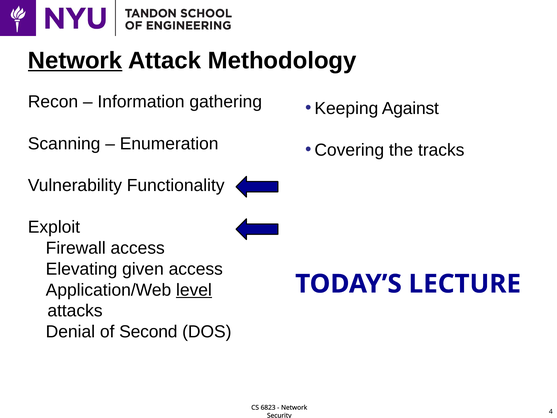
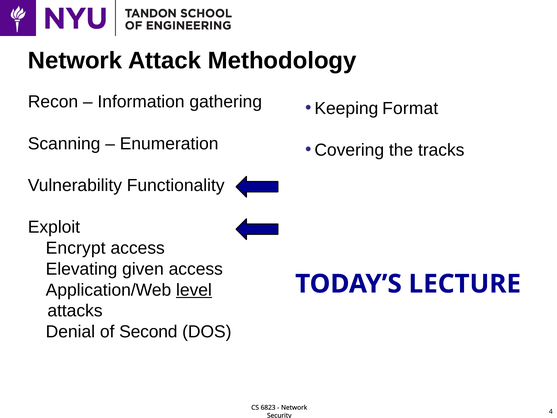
Network at (75, 60) underline: present -> none
Against: Against -> Format
Firewall: Firewall -> Encrypt
